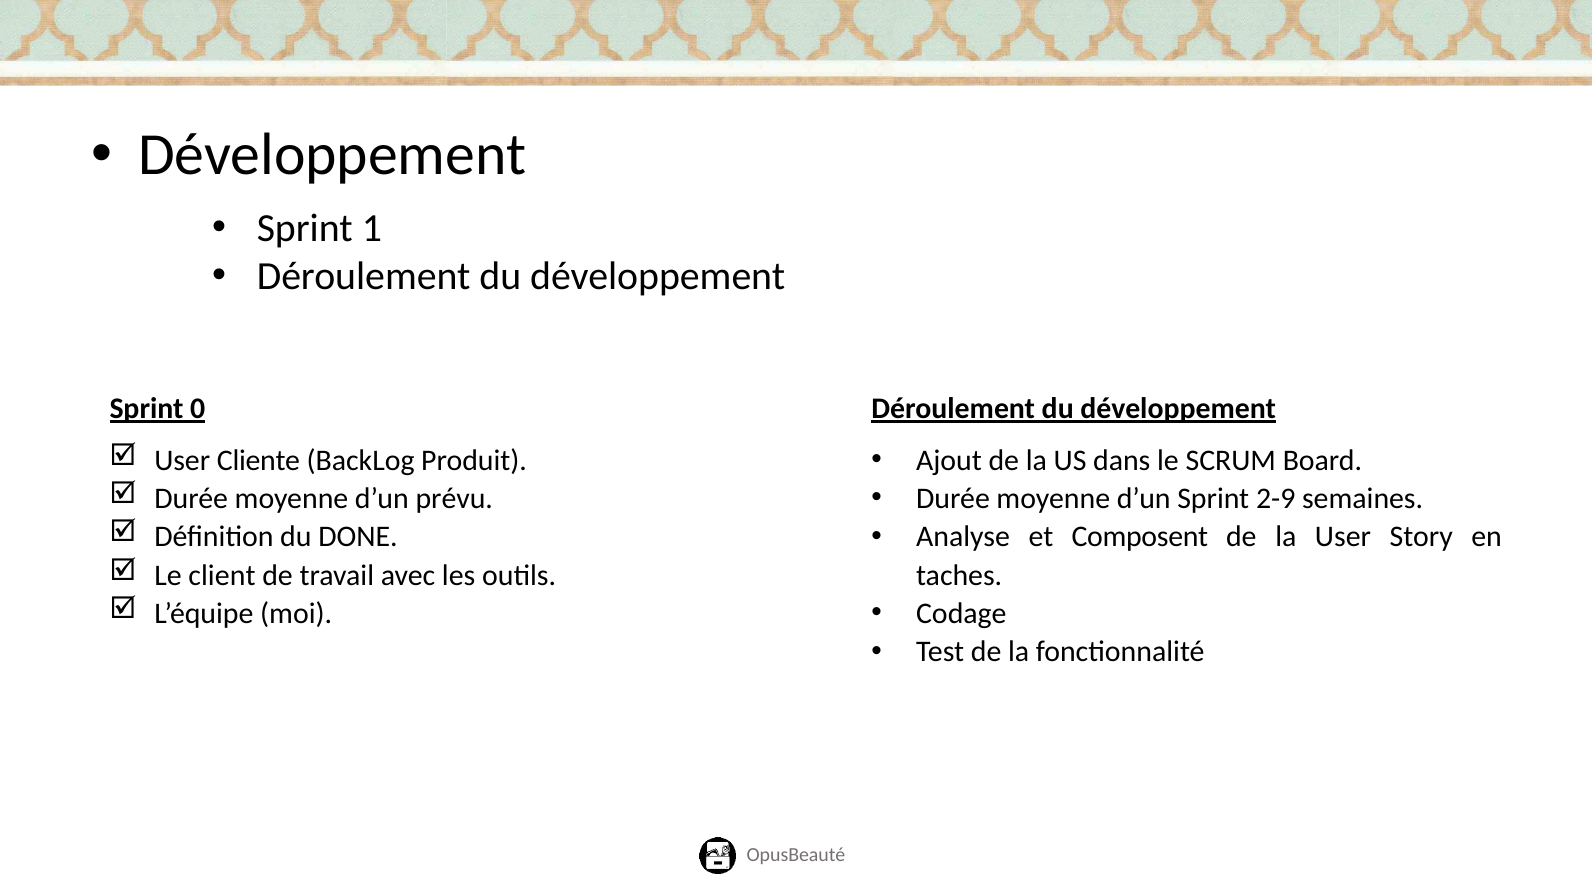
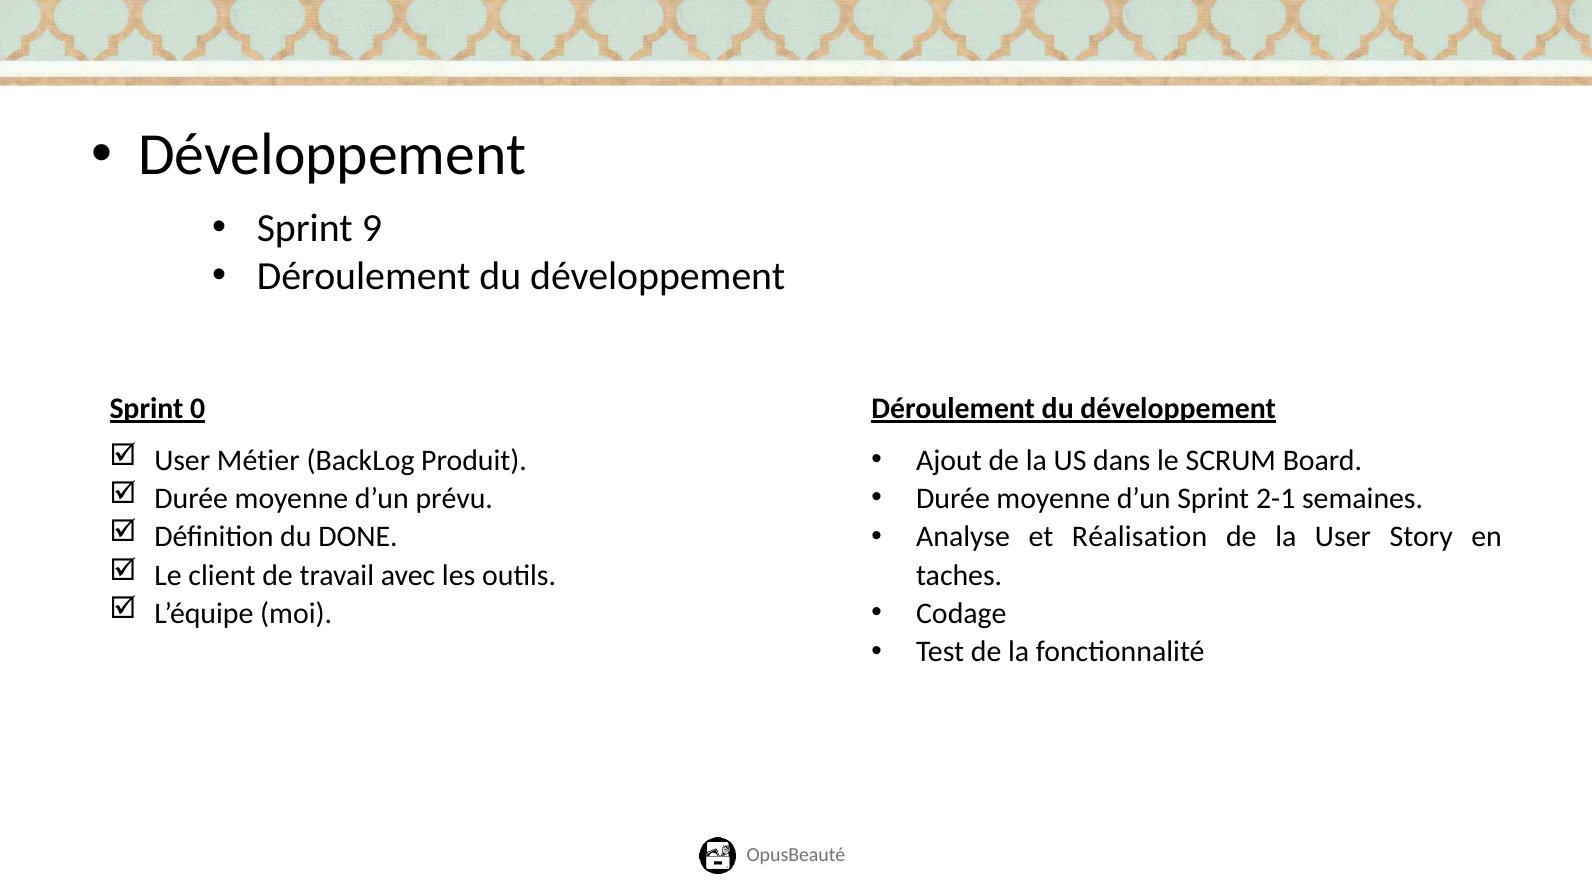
1: 1 -> 9
Cliente: Cliente -> Métier
2-9: 2-9 -> 2-1
Composent: Composent -> Réalisation
